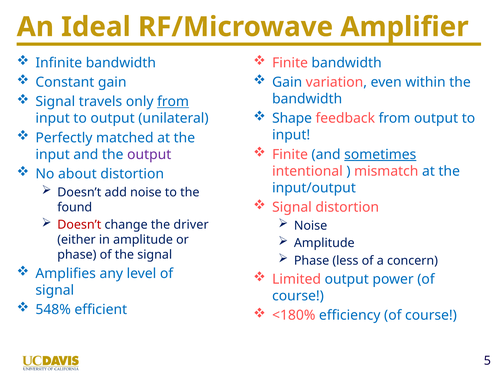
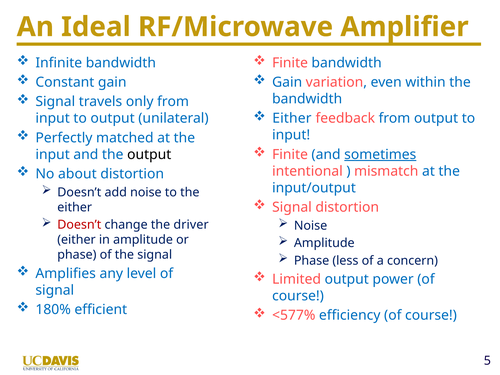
from at (173, 102) underline: present -> none
Shape at (292, 118): Shape -> Either
output at (149, 155) colour: purple -> black
found at (75, 207): found -> either
548%: 548% -> 180%
<180%: <180% -> <577%
